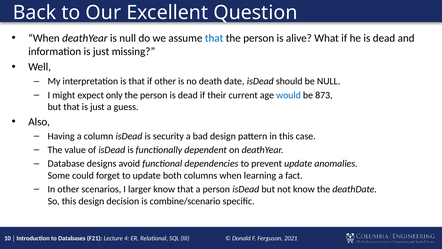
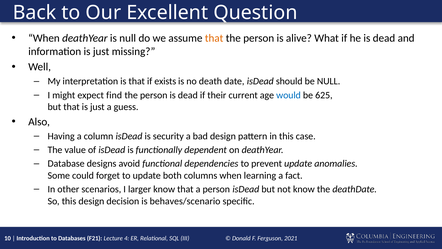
that at (214, 38) colour: blue -> orange
if other: other -> exists
only: only -> find
873: 873 -> 625
combine/scenario: combine/scenario -> behaves/scenario
